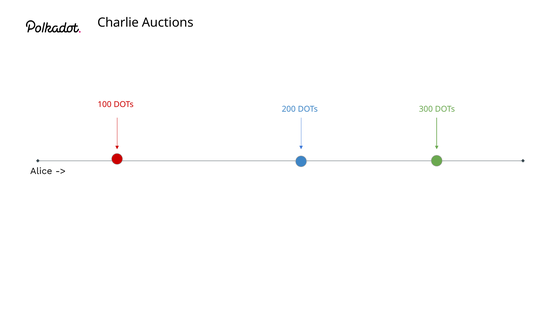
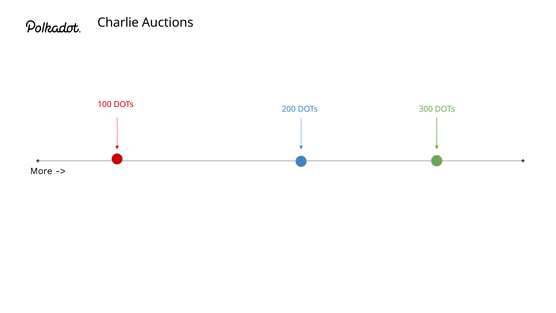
Alice: Alice -> More
